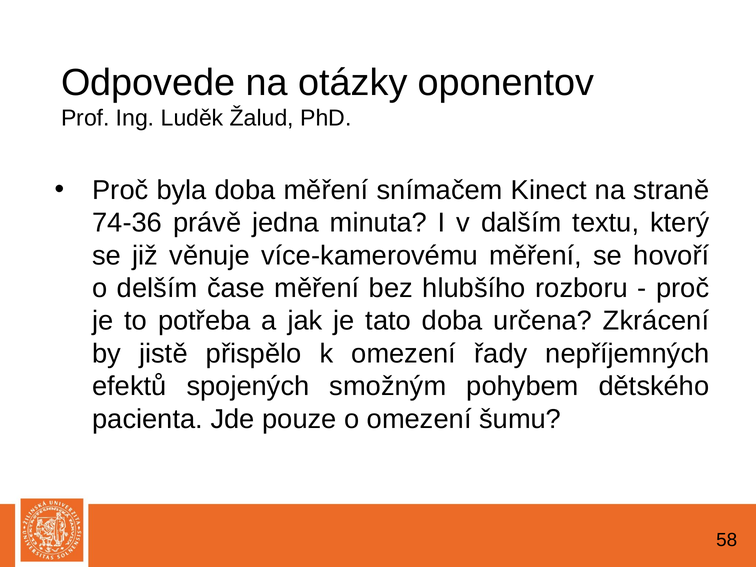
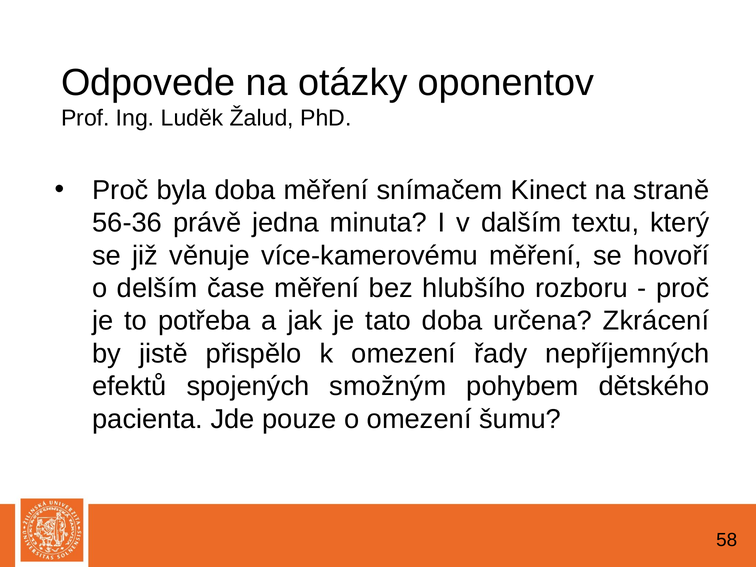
74-36: 74-36 -> 56-36
